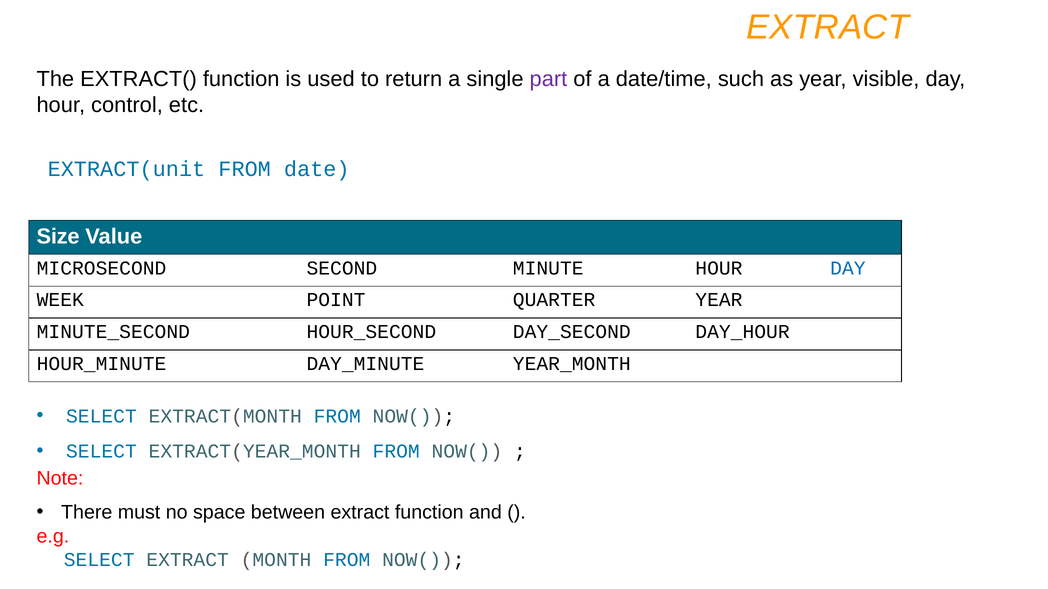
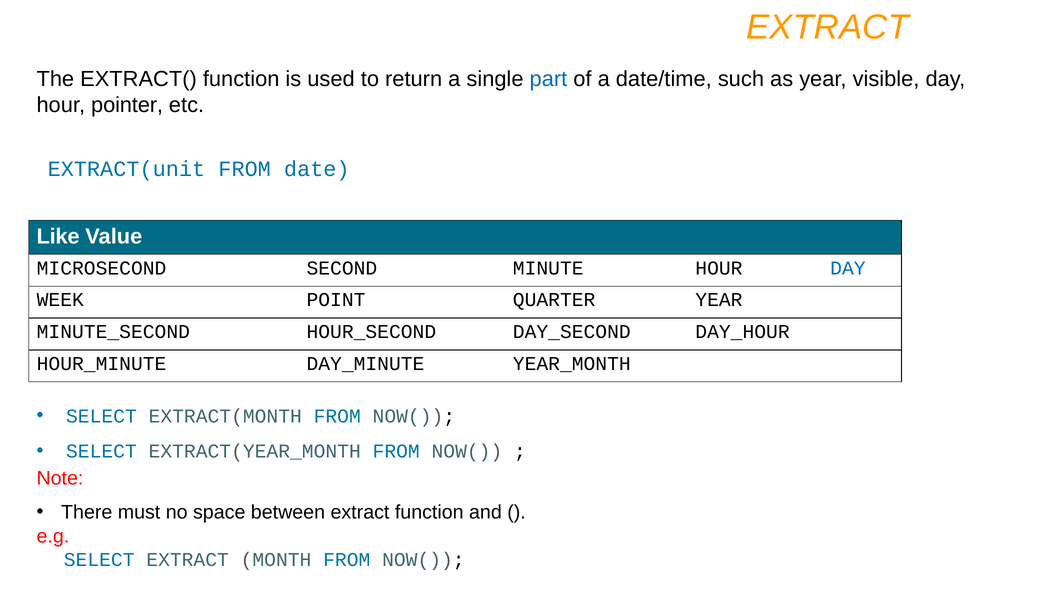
part colour: purple -> blue
control: control -> pointer
Size: Size -> Like
